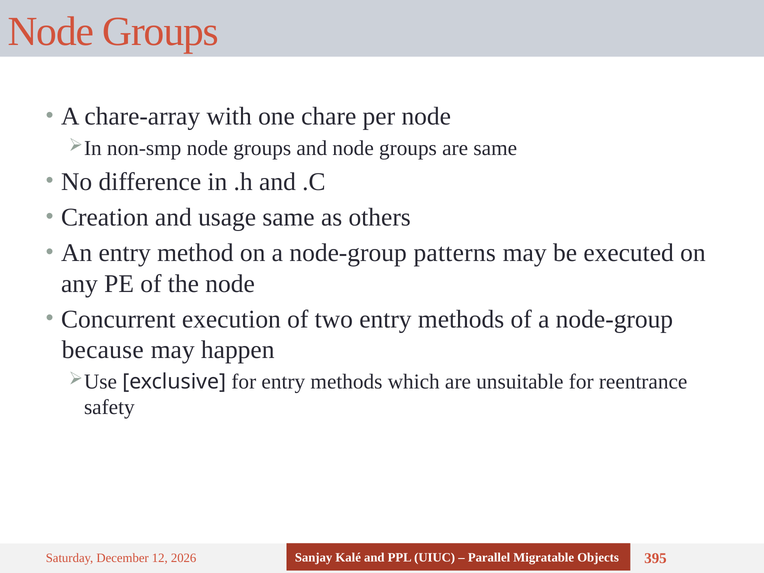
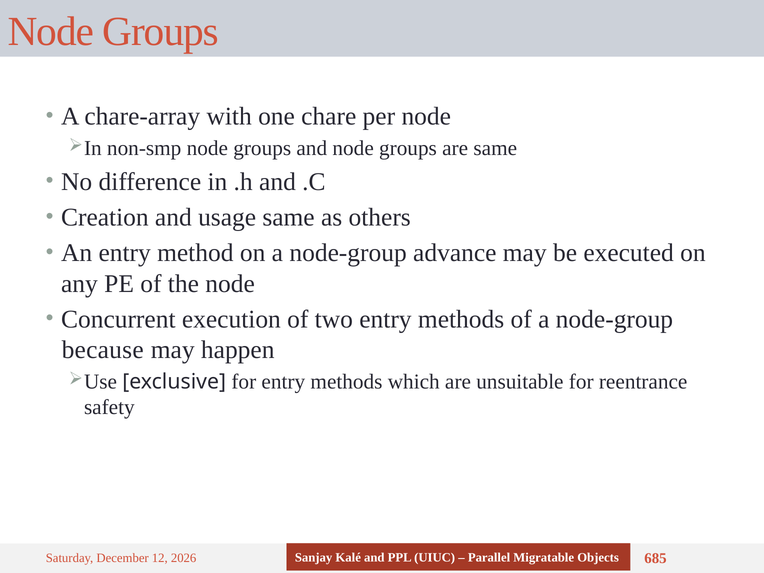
patterns: patterns -> advance
395: 395 -> 685
